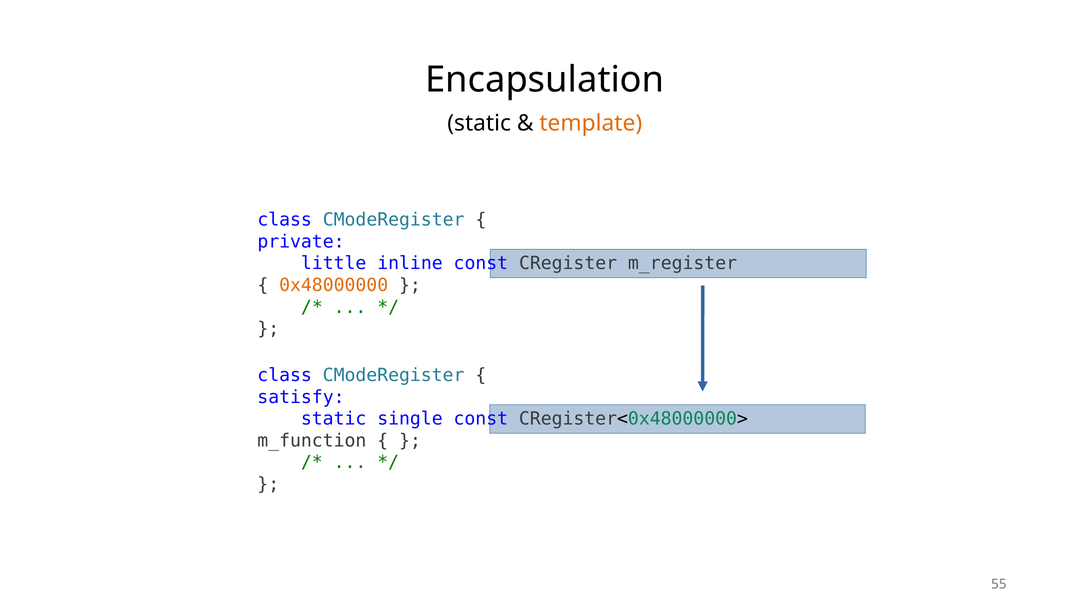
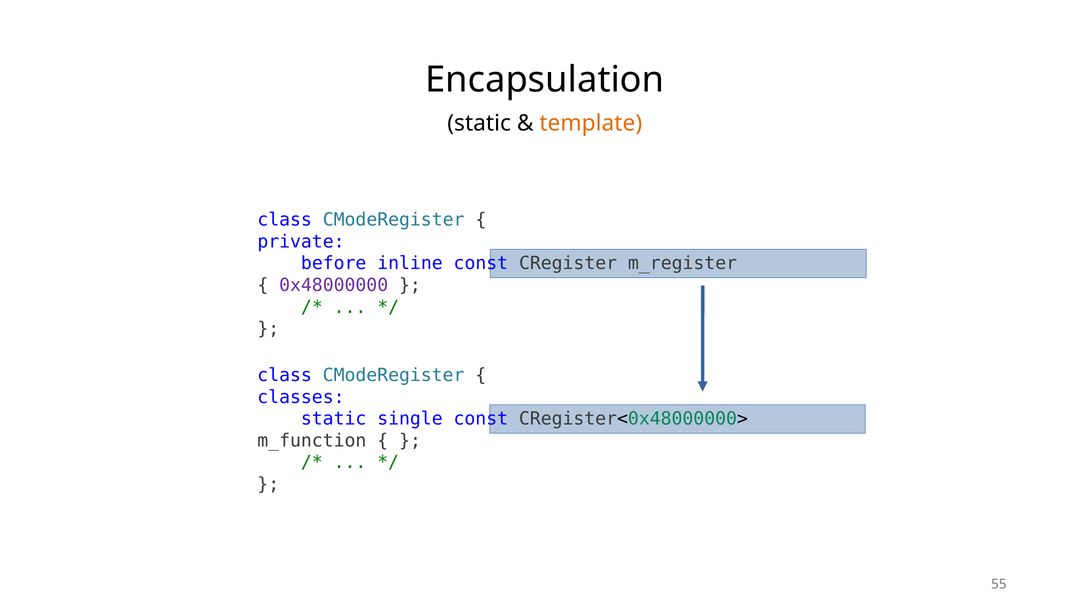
little: little -> before
0x48000000 colour: orange -> purple
satisfy: satisfy -> classes
